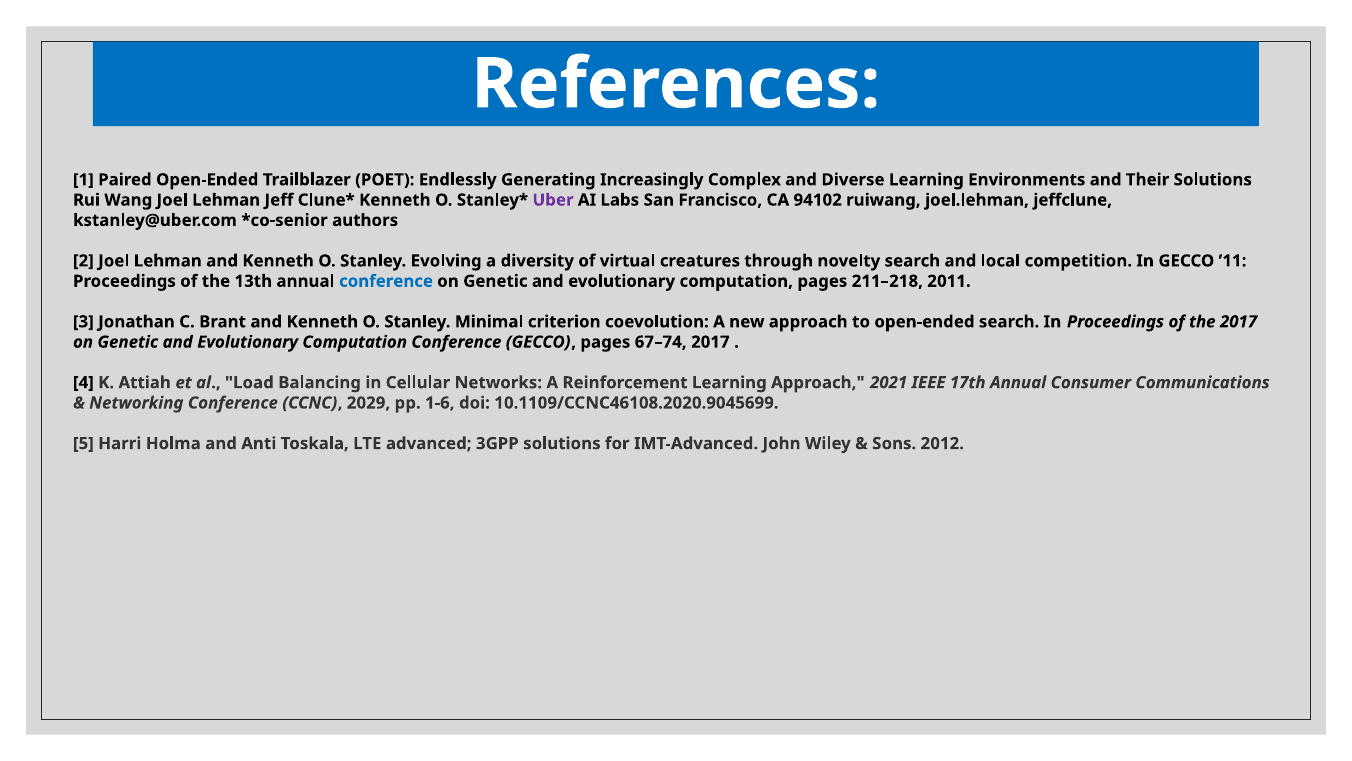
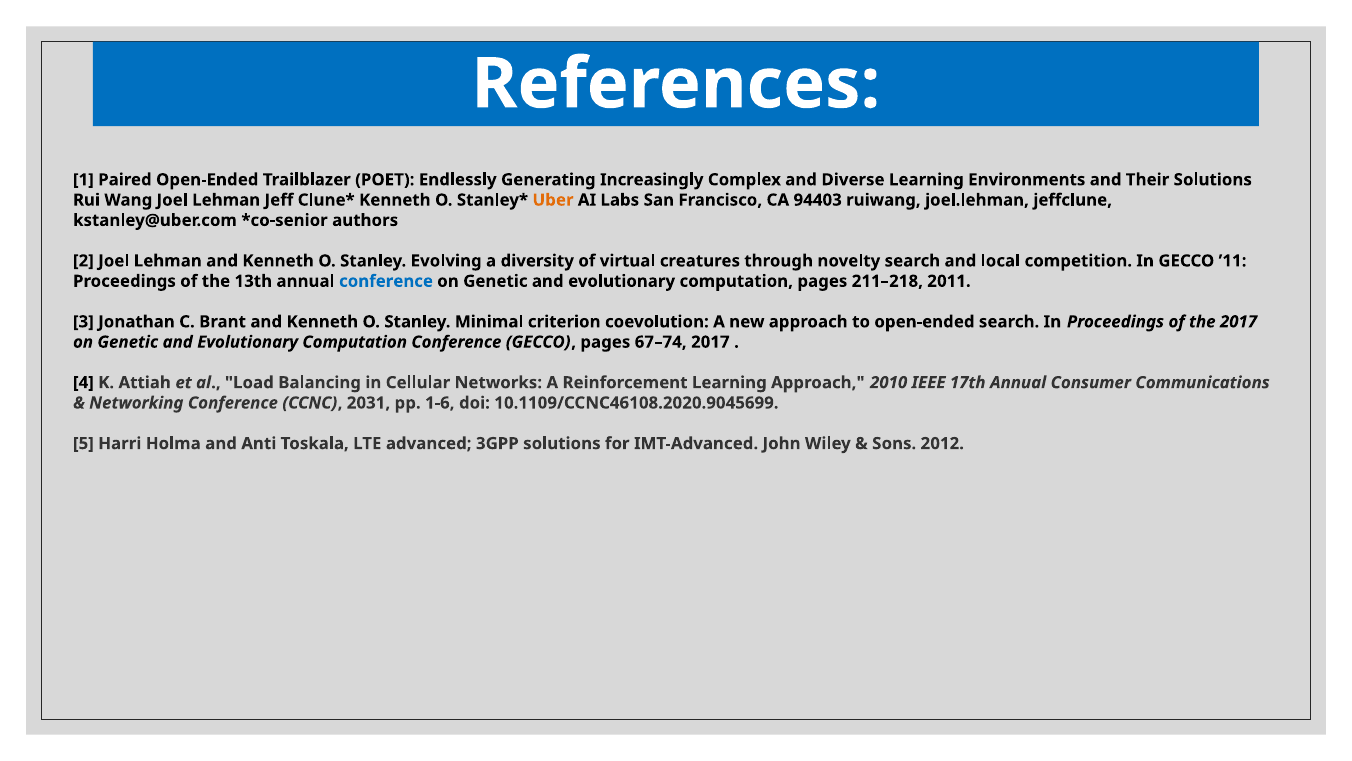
Uber colour: purple -> orange
94102: 94102 -> 94403
2021: 2021 -> 2010
2029: 2029 -> 2031
